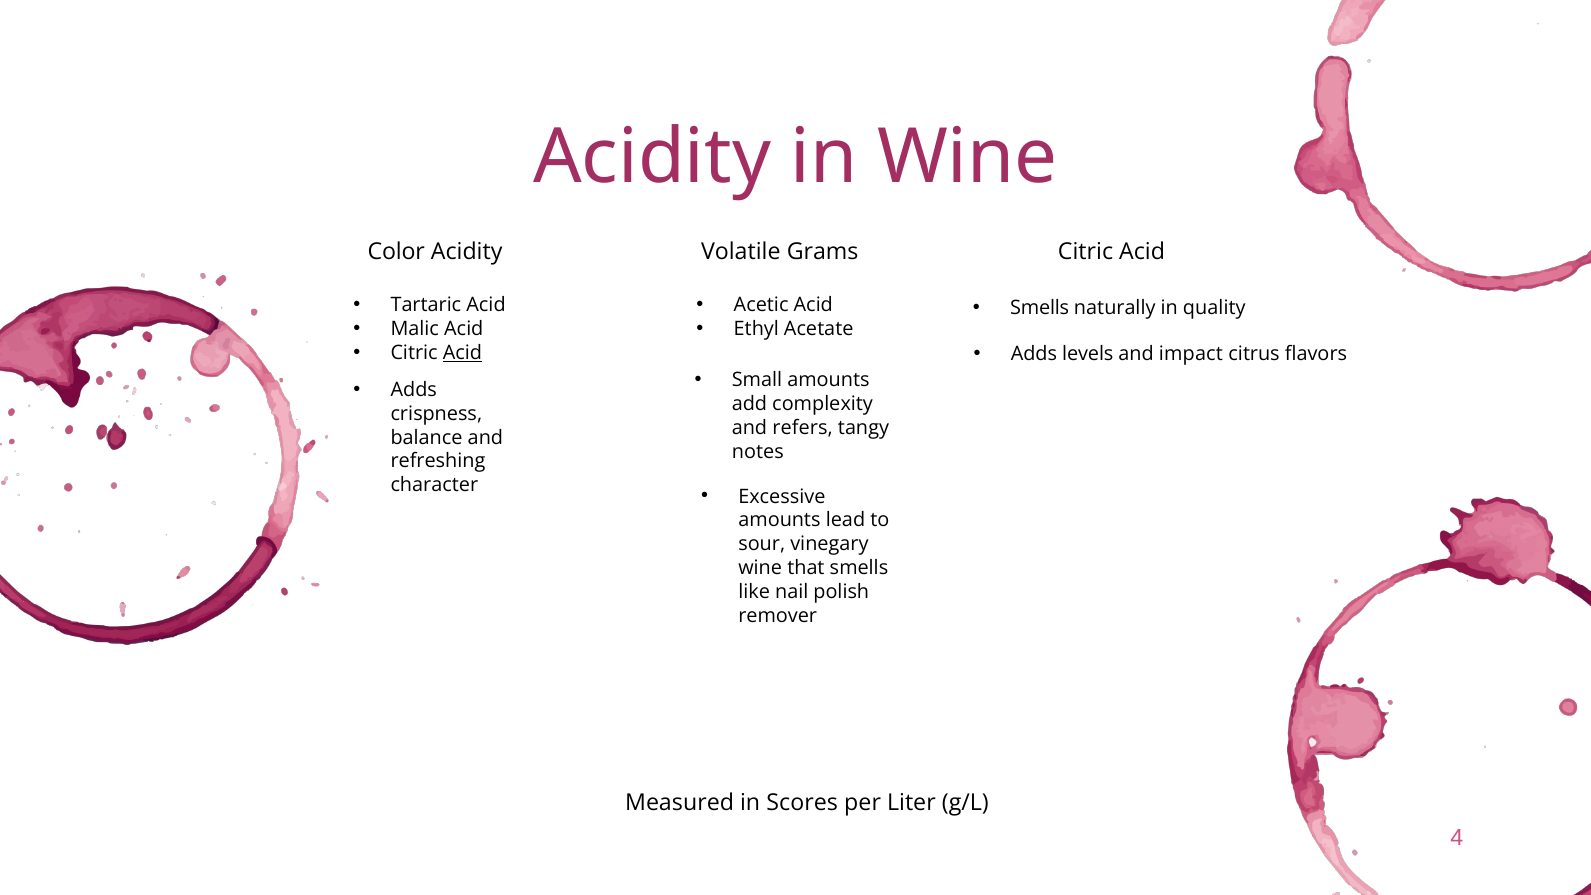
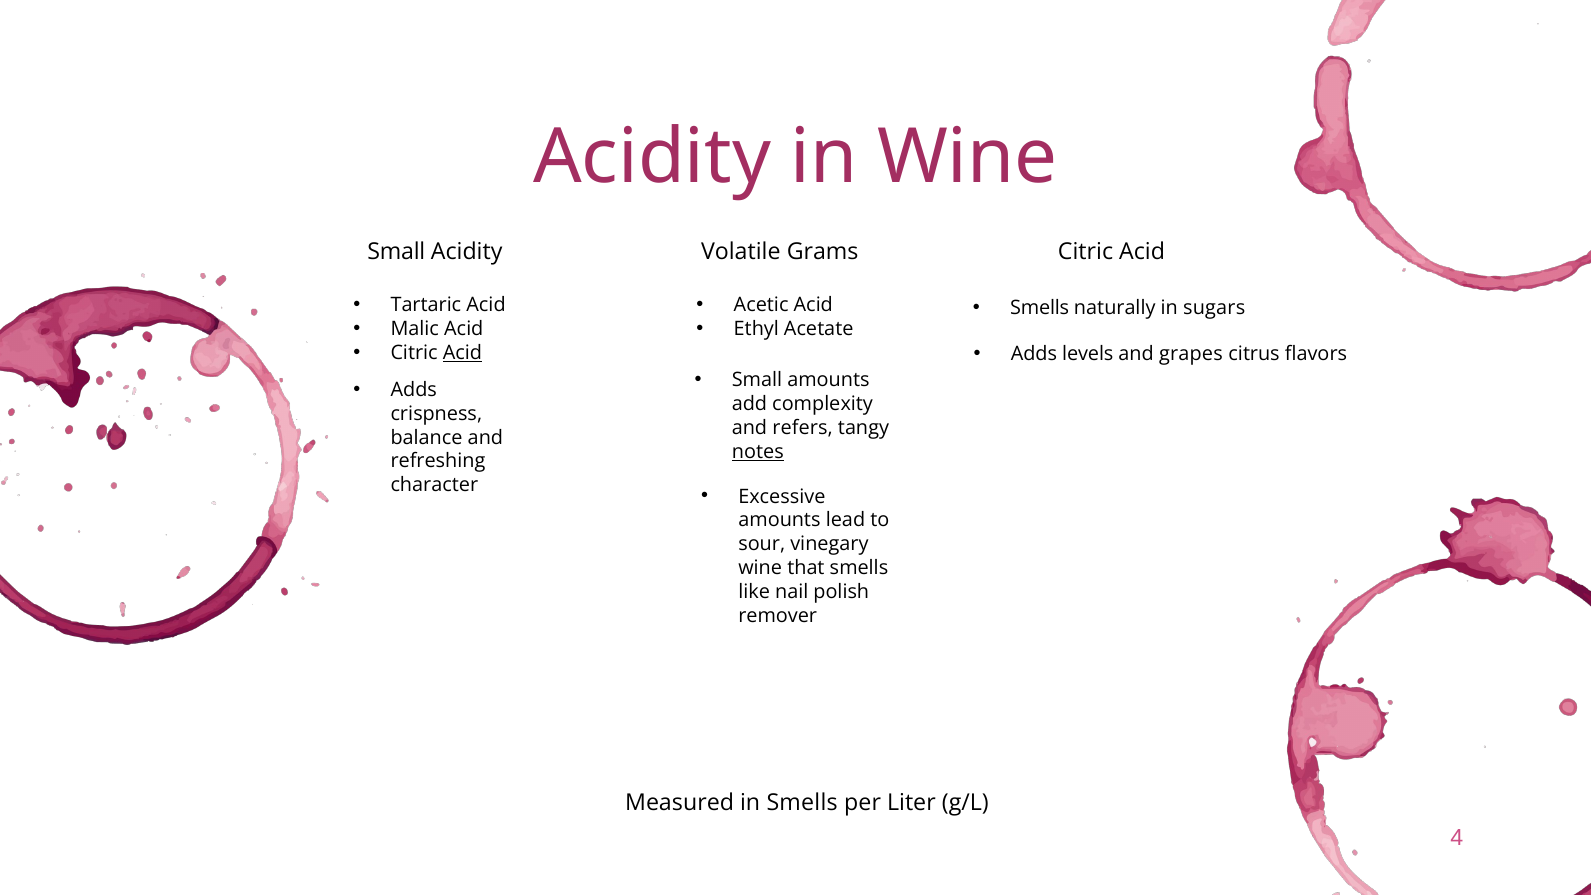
Color at (396, 251): Color -> Small
quality: quality -> sugars
impact: impact -> grapes
notes underline: none -> present
in Scores: Scores -> Smells
